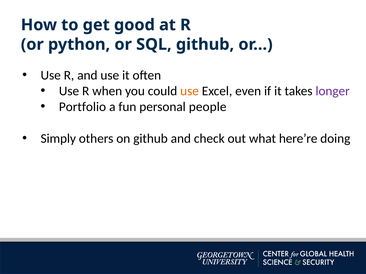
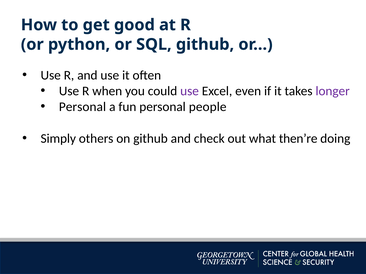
use at (190, 91) colour: orange -> purple
Portfolio at (82, 107): Portfolio -> Personal
here’re: here’re -> then’re
